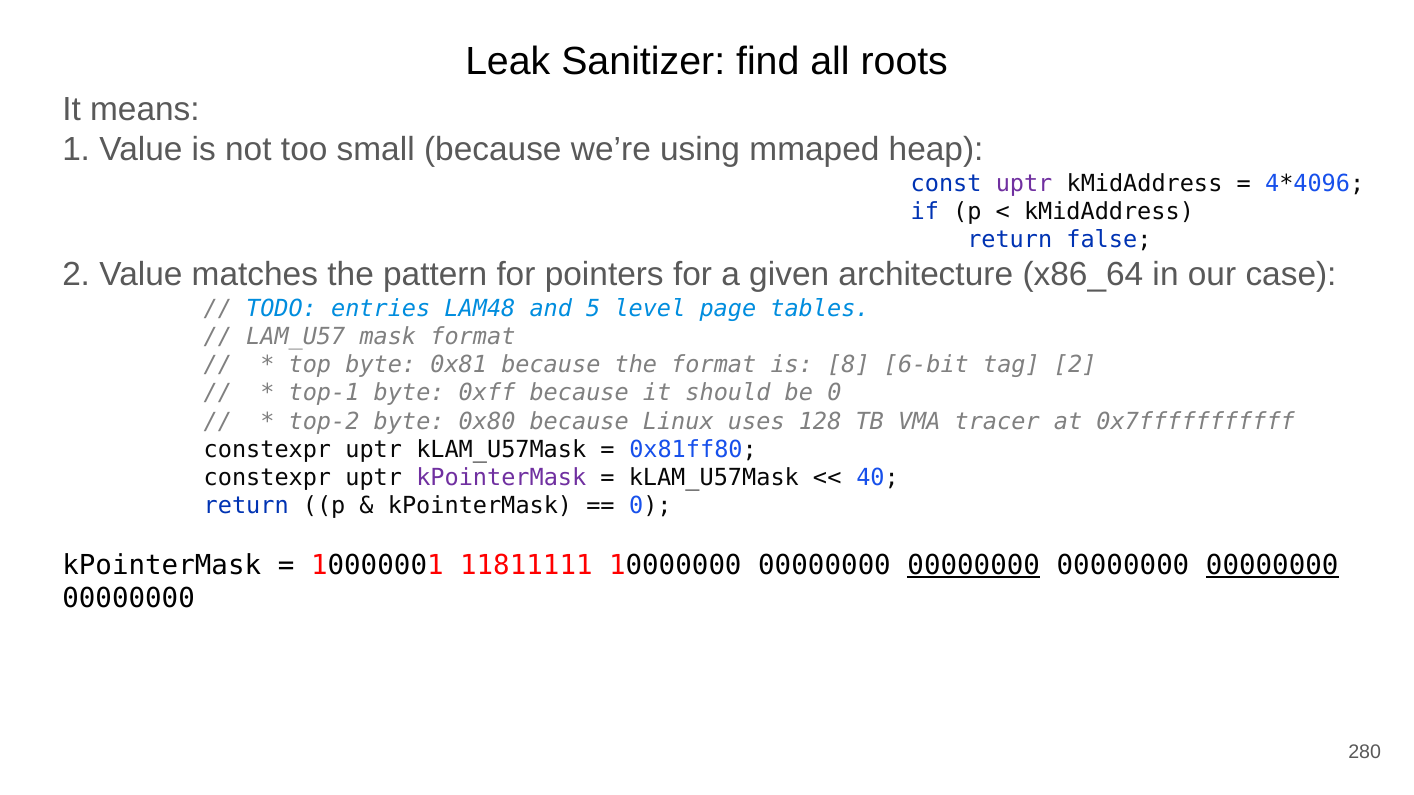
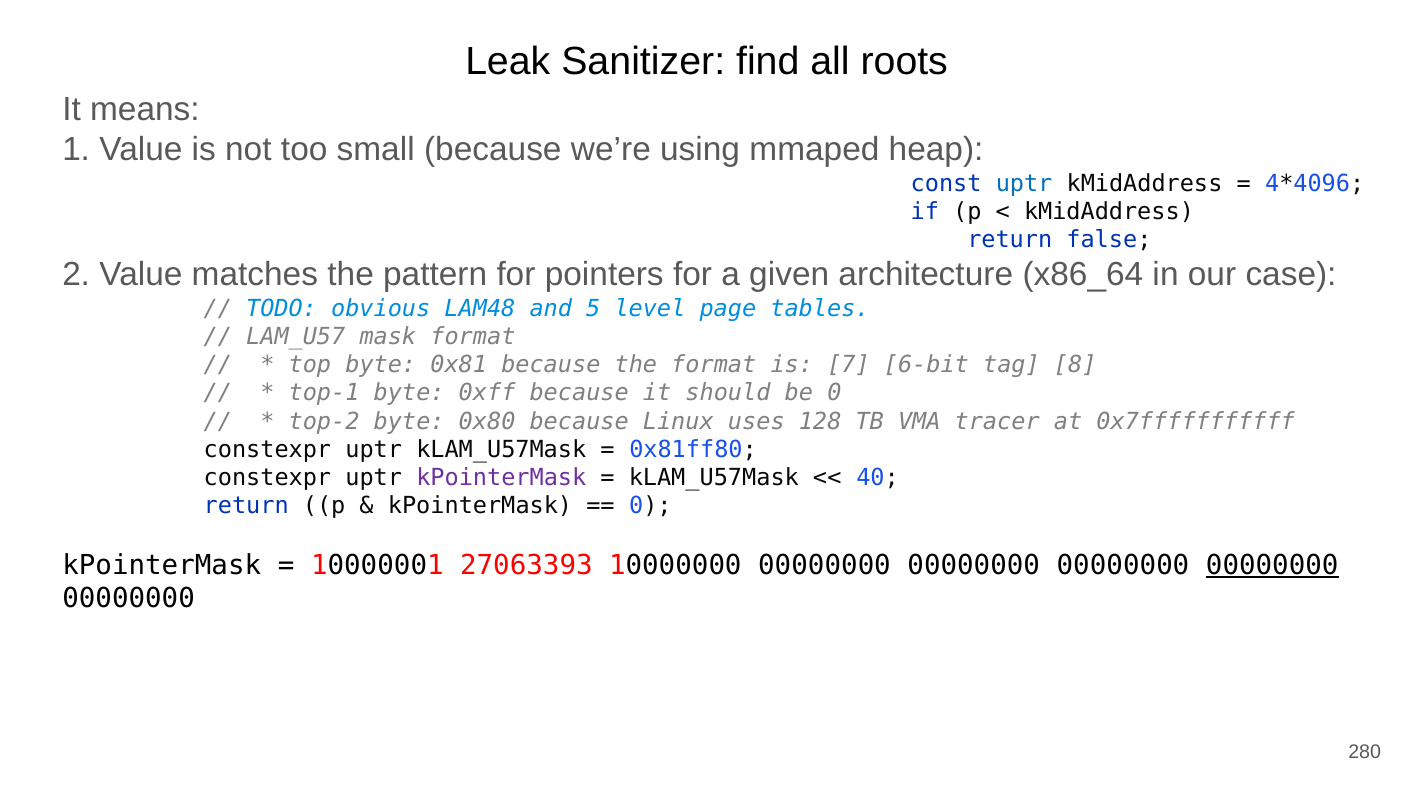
uptr at (1024, 184) colour: purple -> blue
entries: entries -> obvious
8: 8 -> 7
tag 2: 2 -> 8
11811111: 11811111 -> 27063393
00000000 at (974, 566) underline: present -> none
